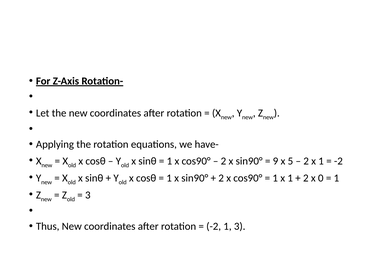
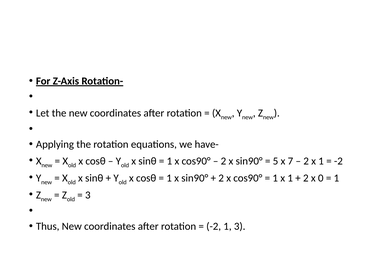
9: 9 -> 5
5: 5 -> 7
